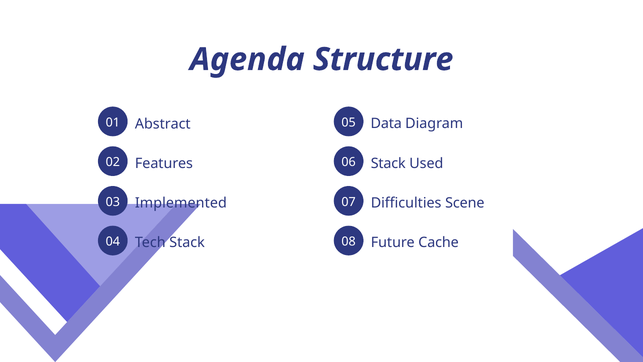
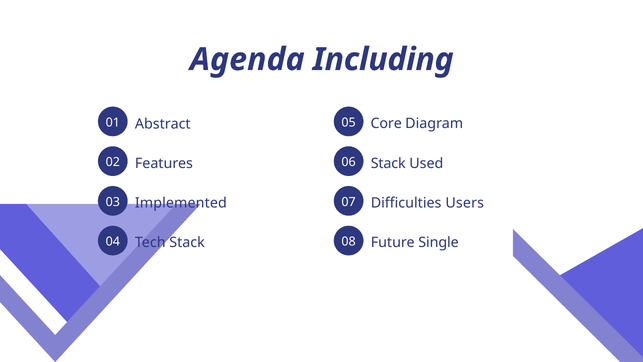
Structure: Structure -> Including
Data: Data -> Core
Scene: Scene -> Users
Cache: Cache -> Single
